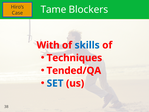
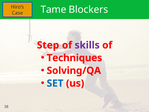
With: With -> Step
skills colour: blue -> purple
Tended/QA: Tended/QA -> Solving/QA
